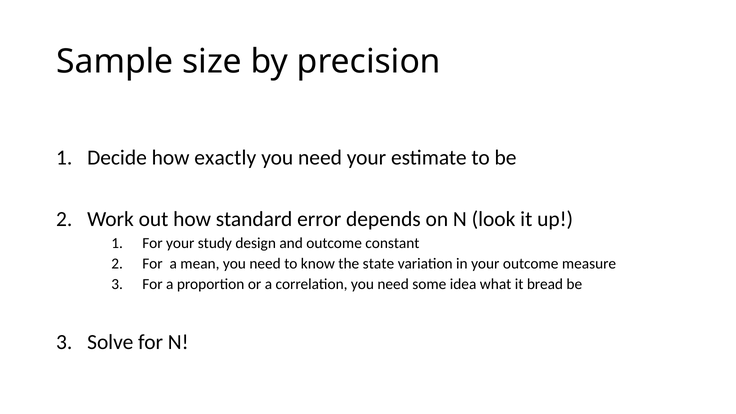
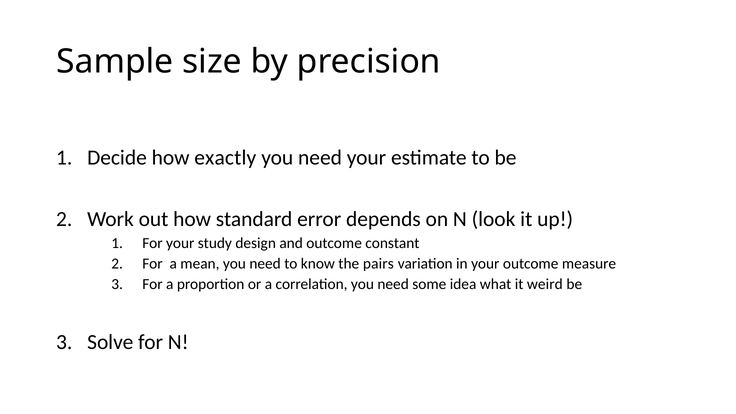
state: state -> pairs
bread: bread -> weird
